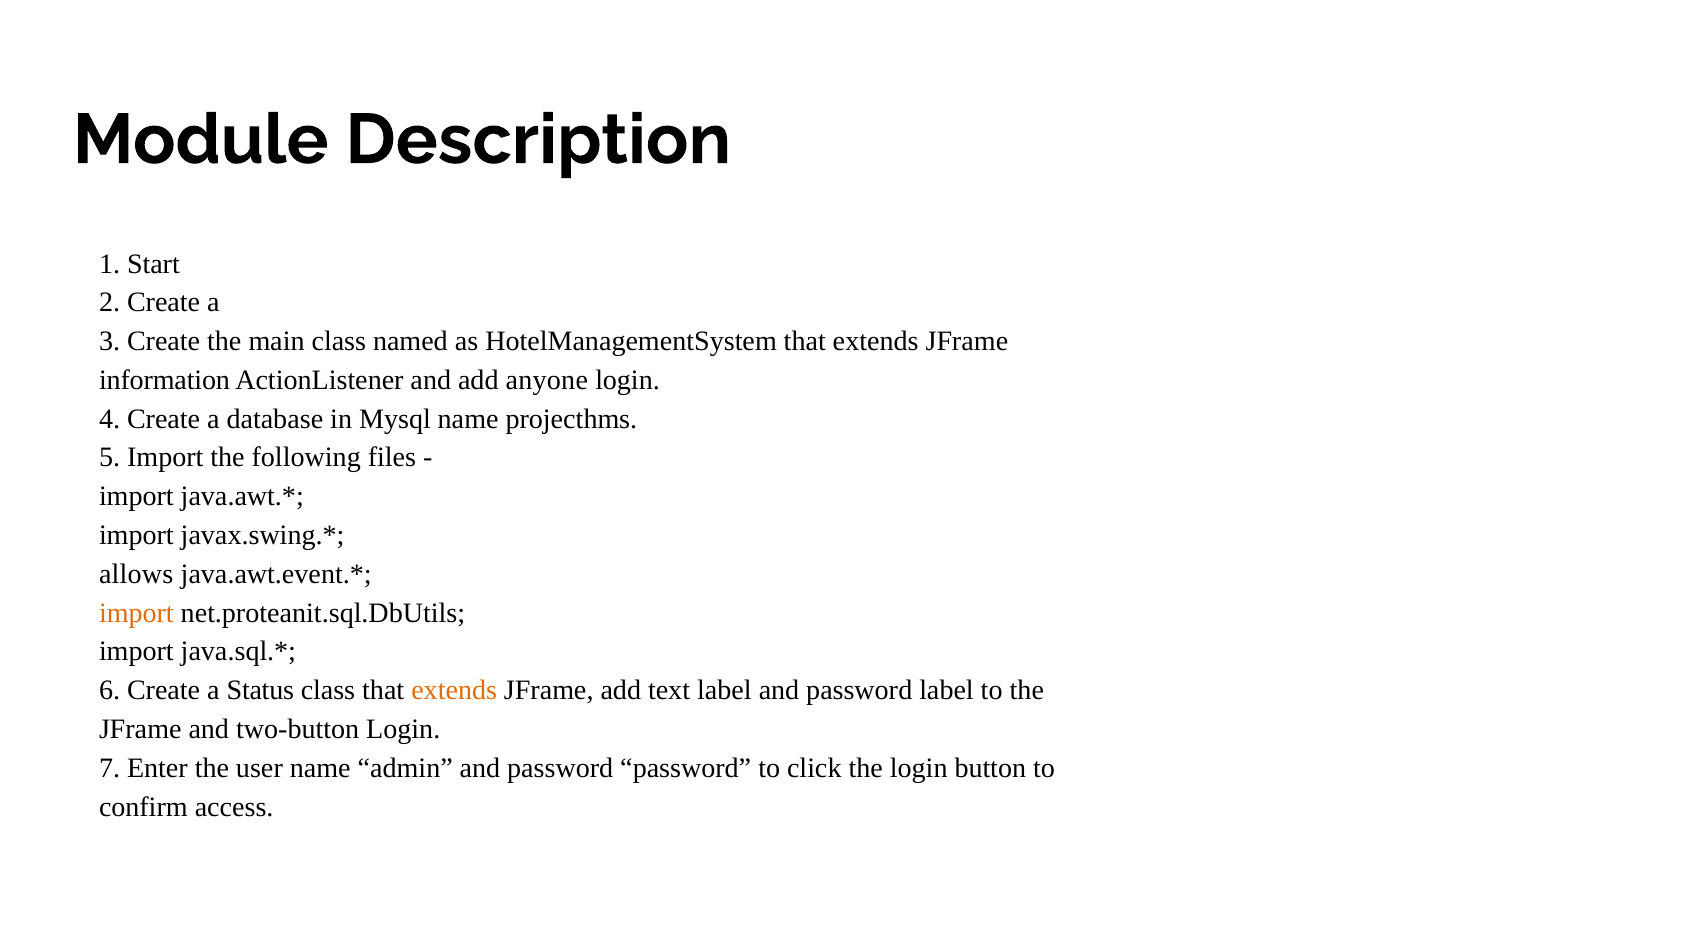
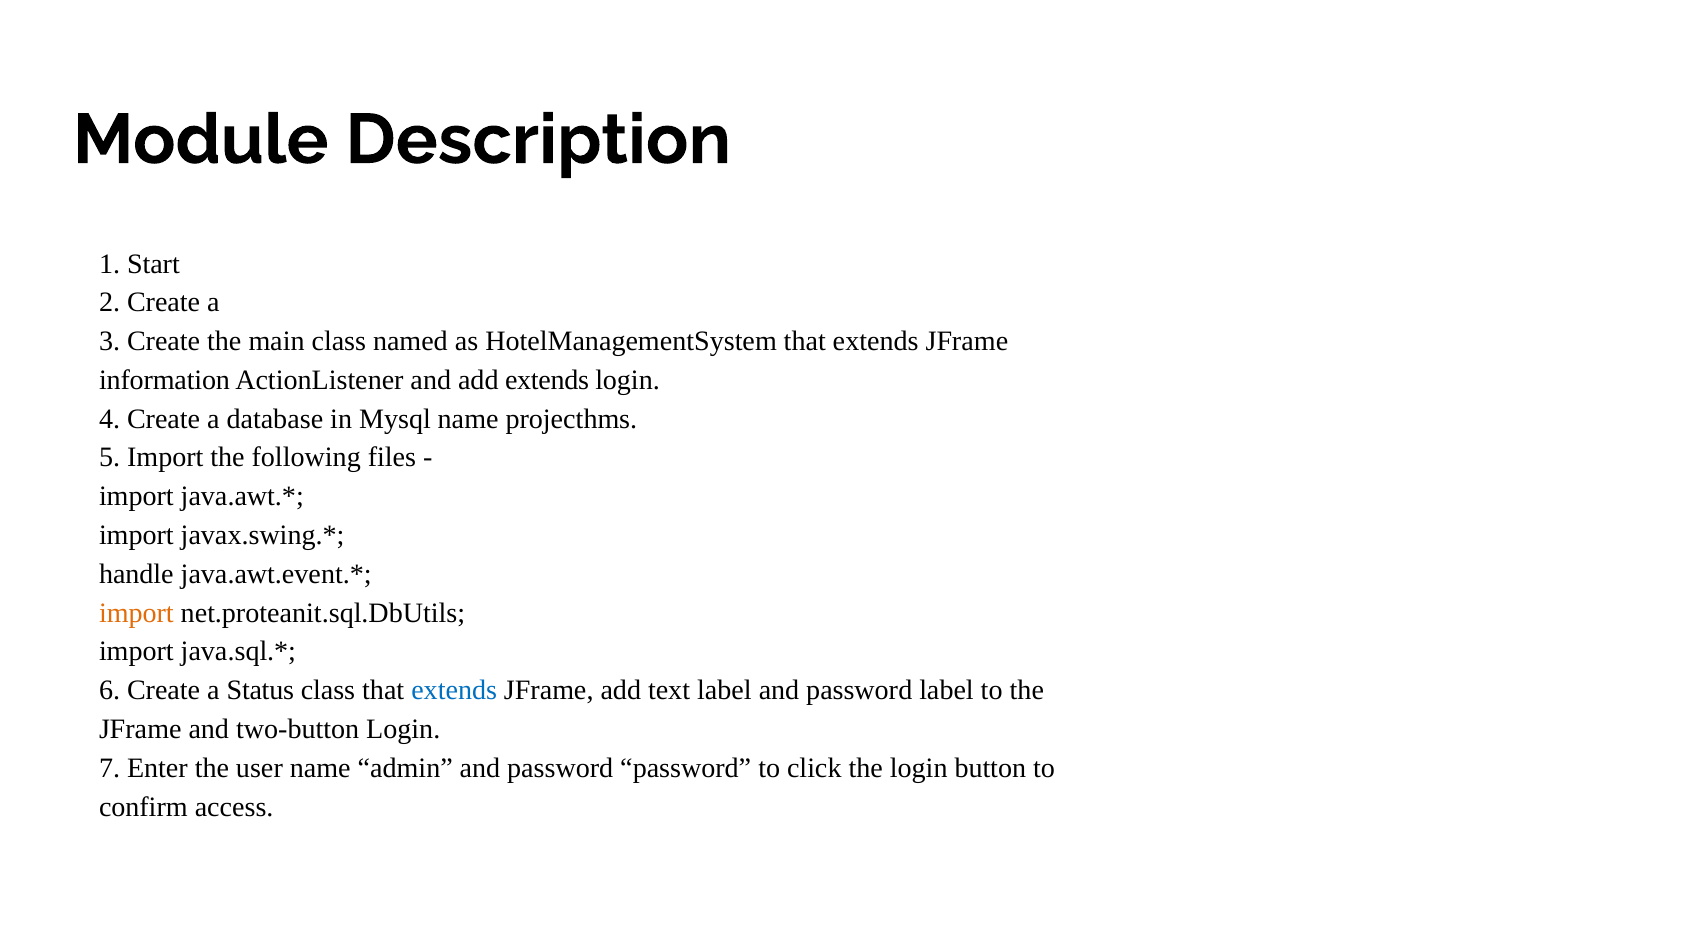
add anyone: anyone -> extends
allows: allows -> handle
extends at (454, 690) colour: orange -> blue
